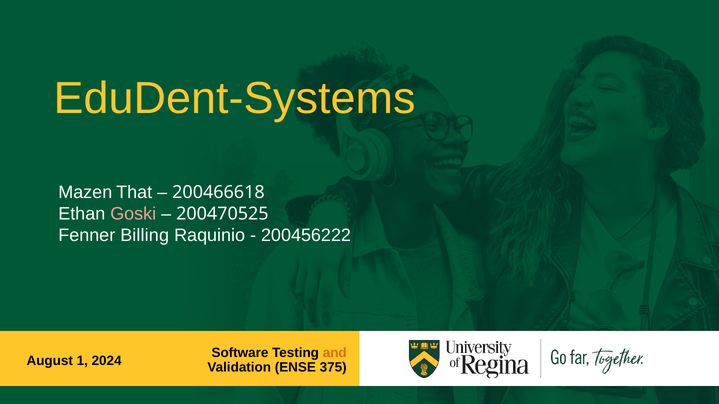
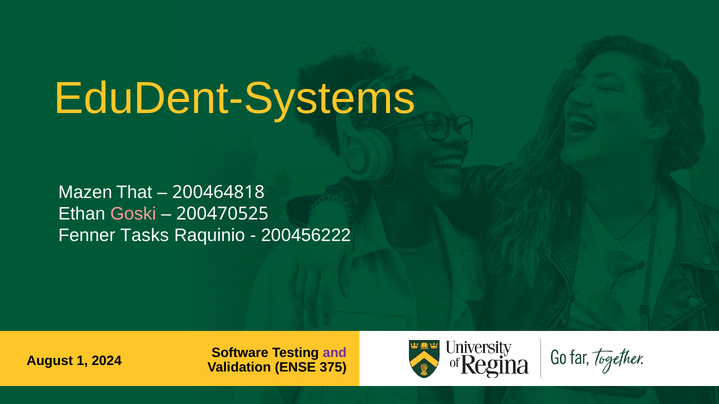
200466618: 200466618 -> 200464818
Billing: Billing -> Tasks
and colour: orange -> purple
